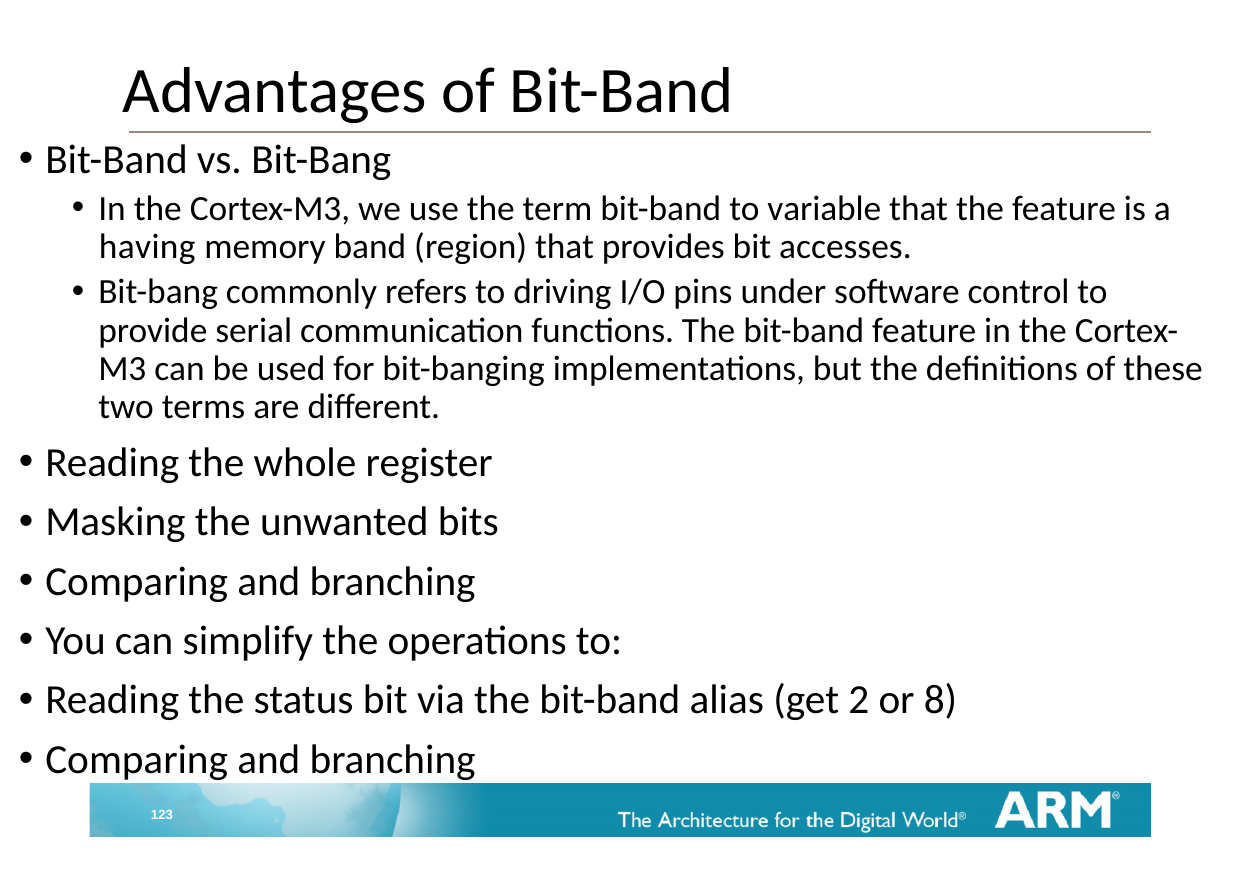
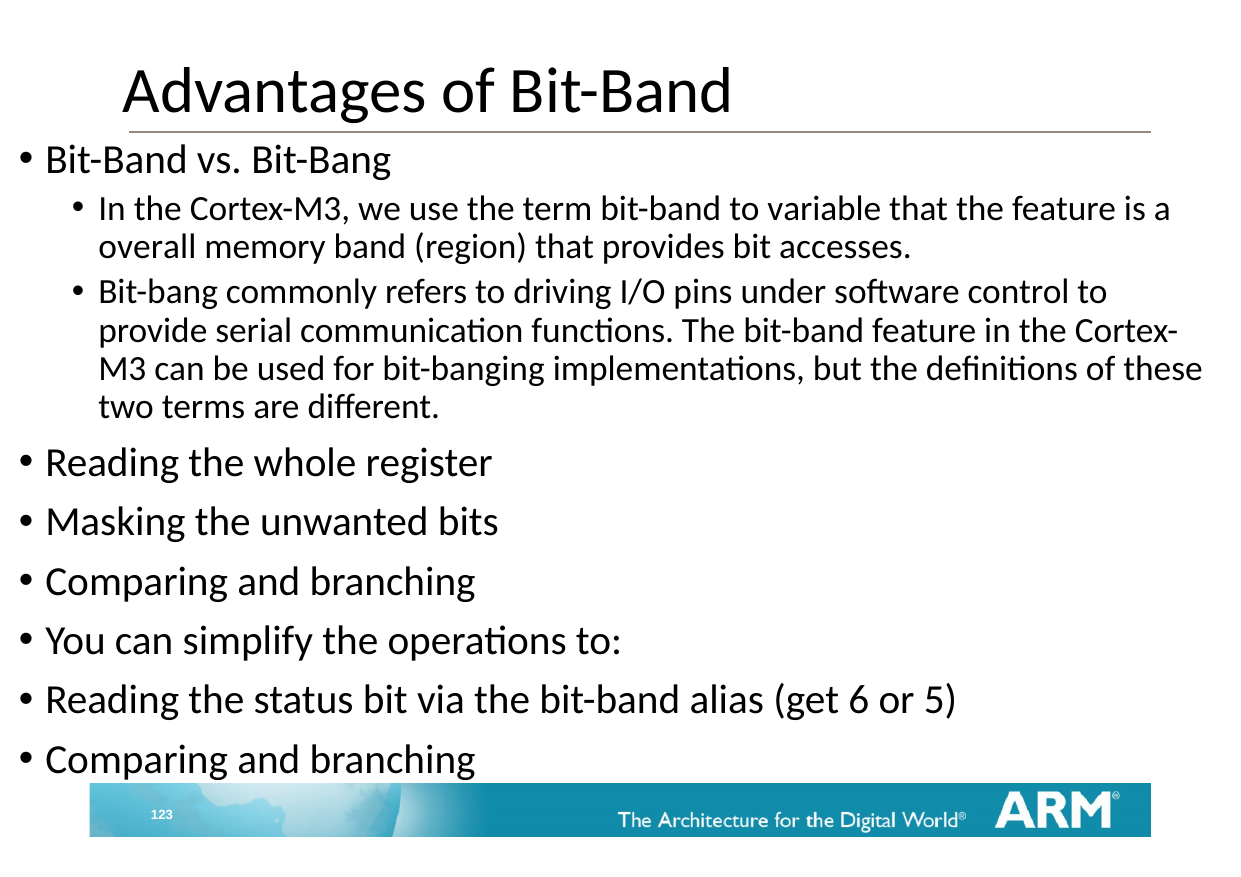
having: having -> overall
2: 2 -> 6
8: 8 -> 5
